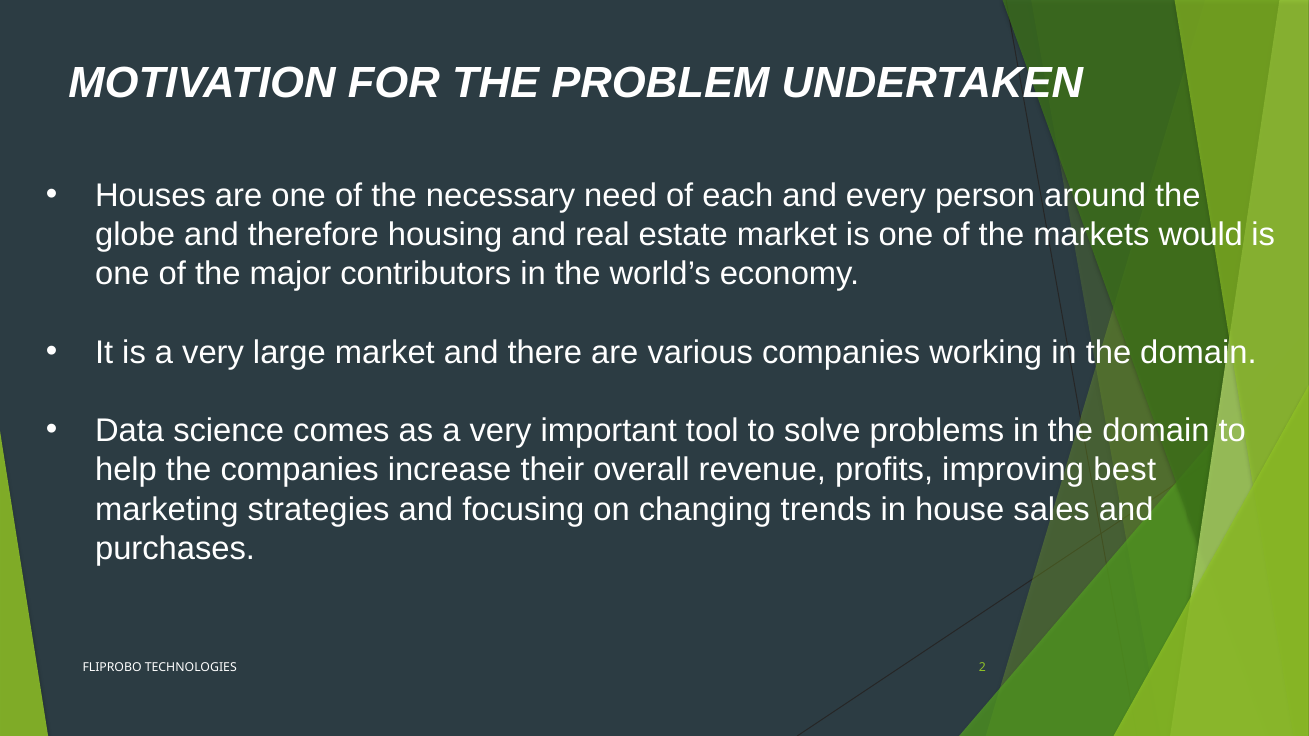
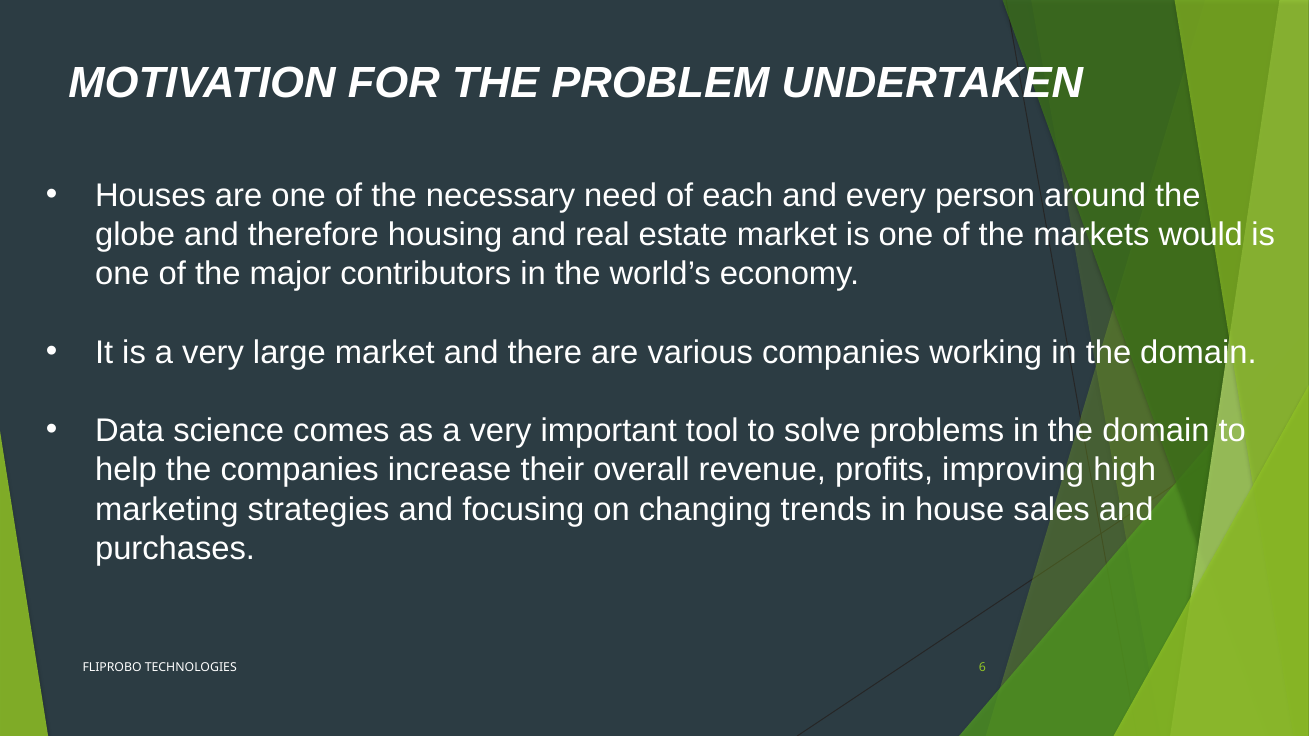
best: best -> high
2: 2 -> 6
